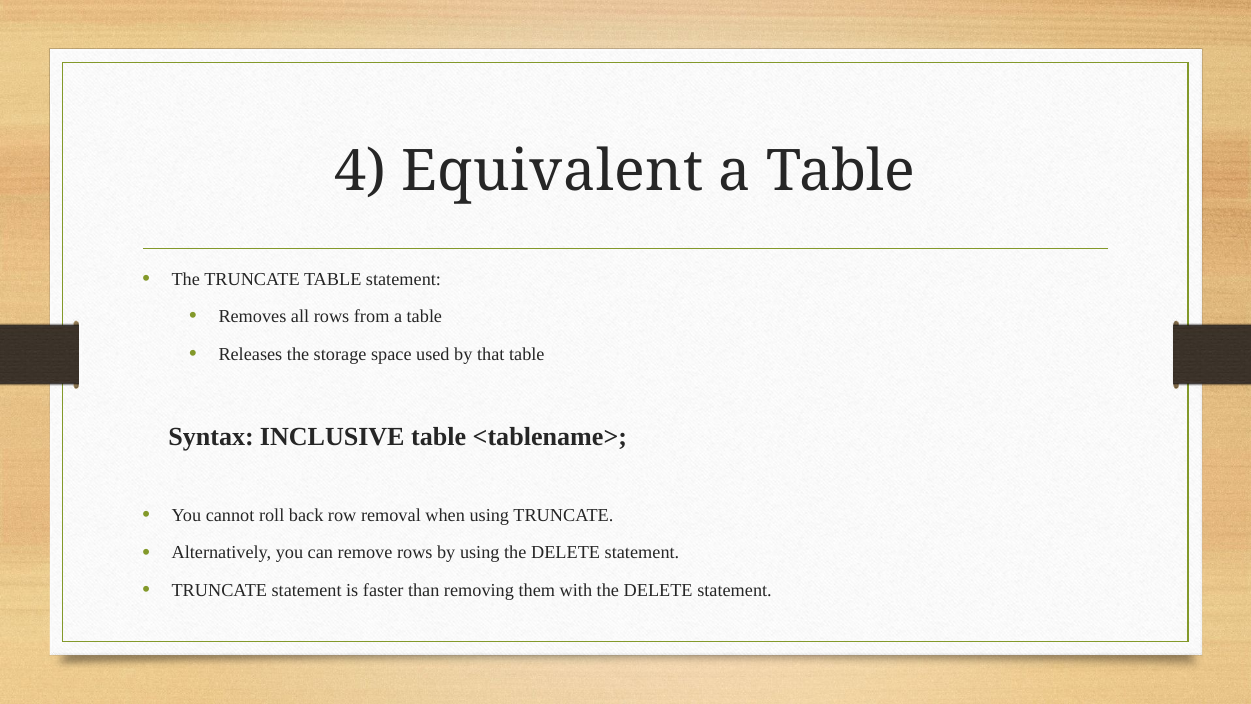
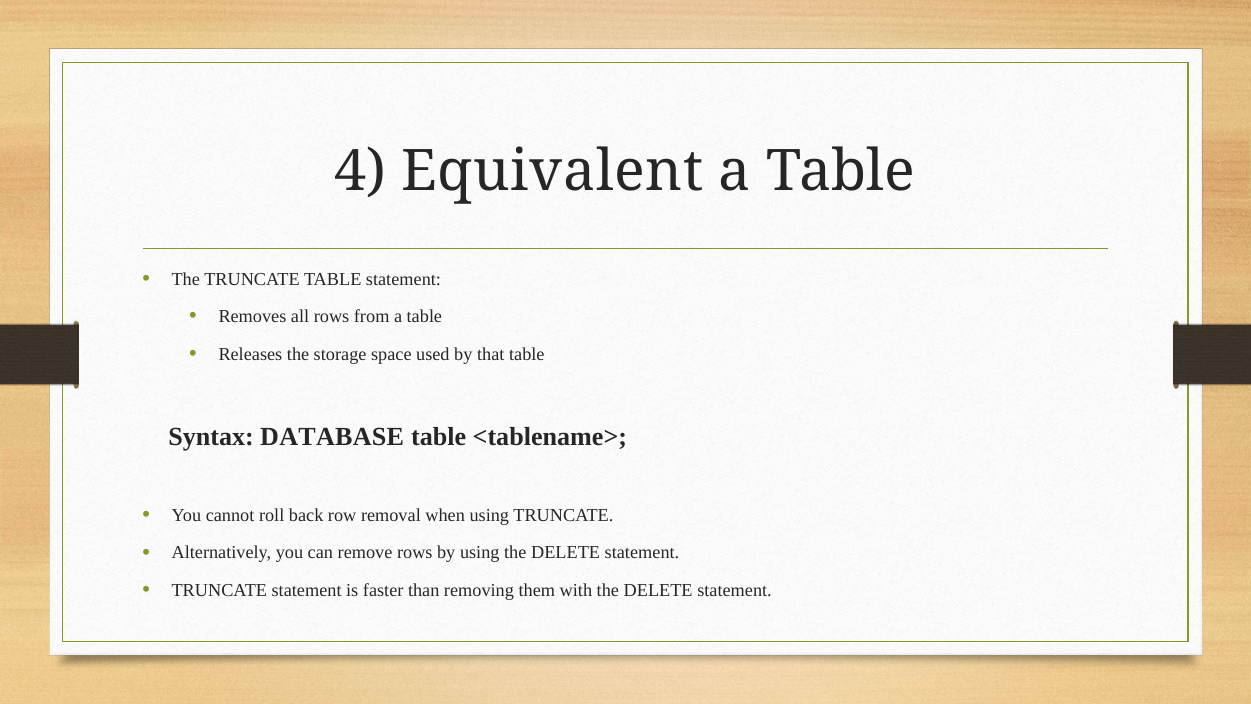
INCLUSIVE: INCLUSIVE -> DATABASE
